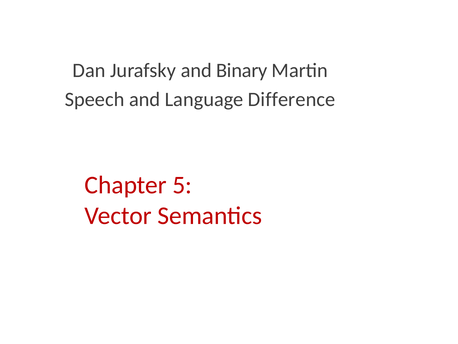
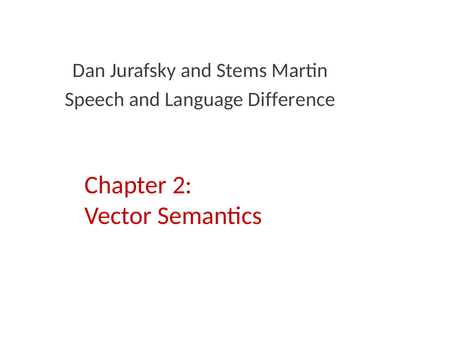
Binary: Binary -> Stems
5: 5 -> 2
